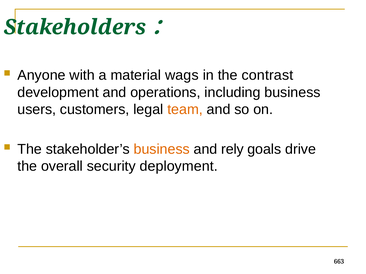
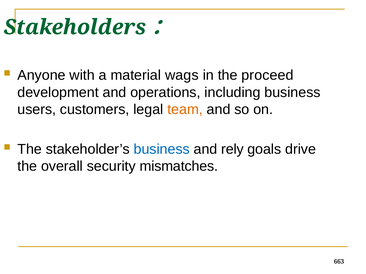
contrast: contrast -> proceed
business at (162, 149) colour: orange -> blue
deployment: deployment -> mismatches
